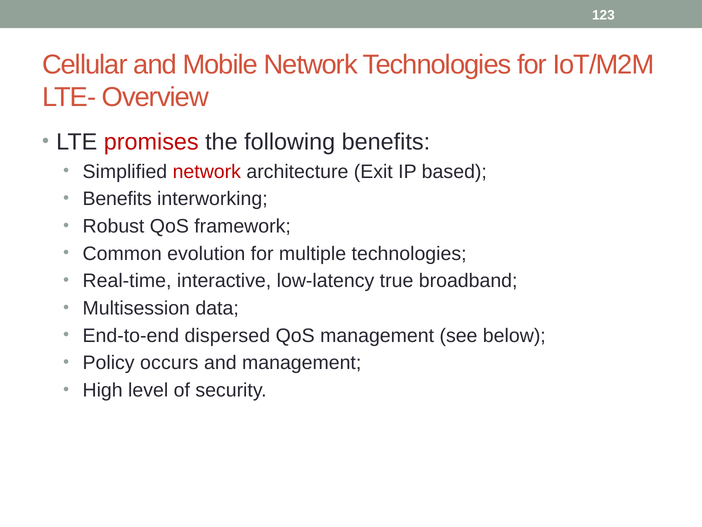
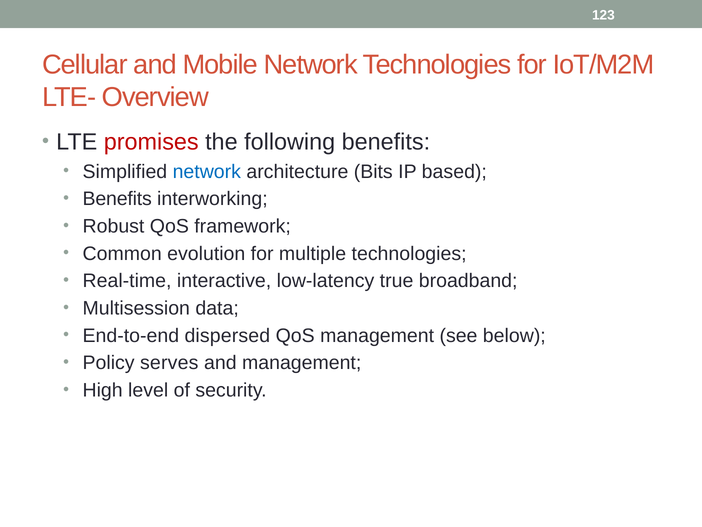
network at (207, 171) colour: red -> blue
Exit: Exit -> Bits
occurs: occurs -> serves
